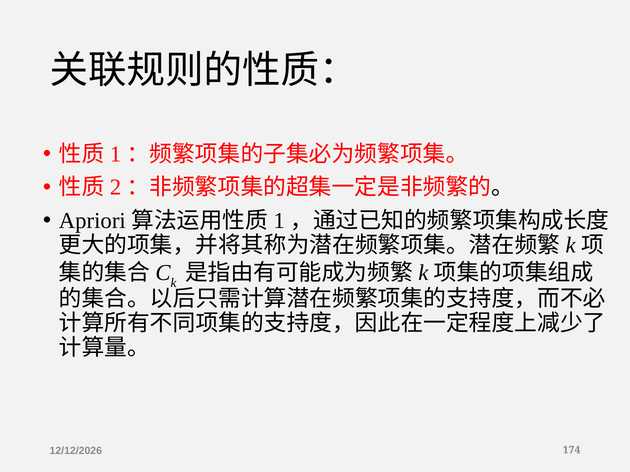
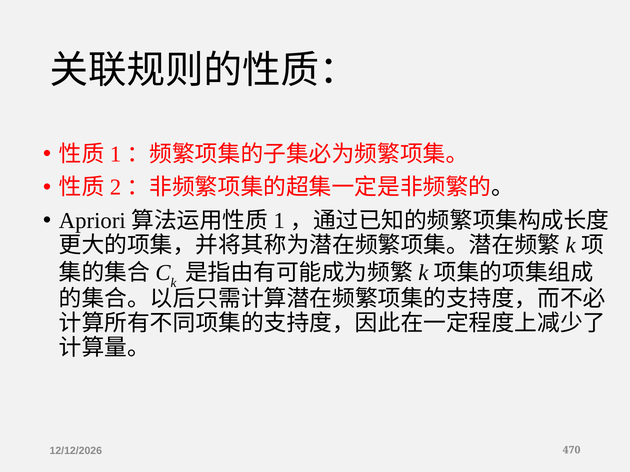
174: 174 -> 470
